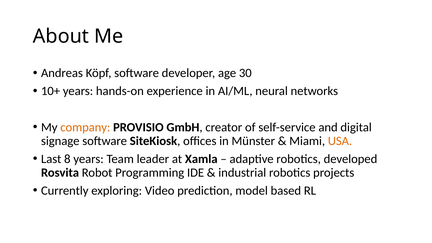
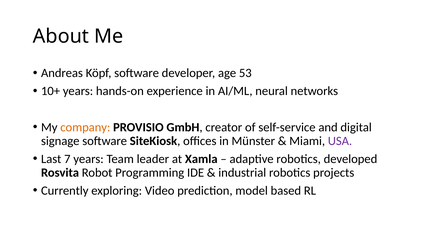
30: 30 -> 53
USA colour: orange -> purple
8: 8 -> 7
